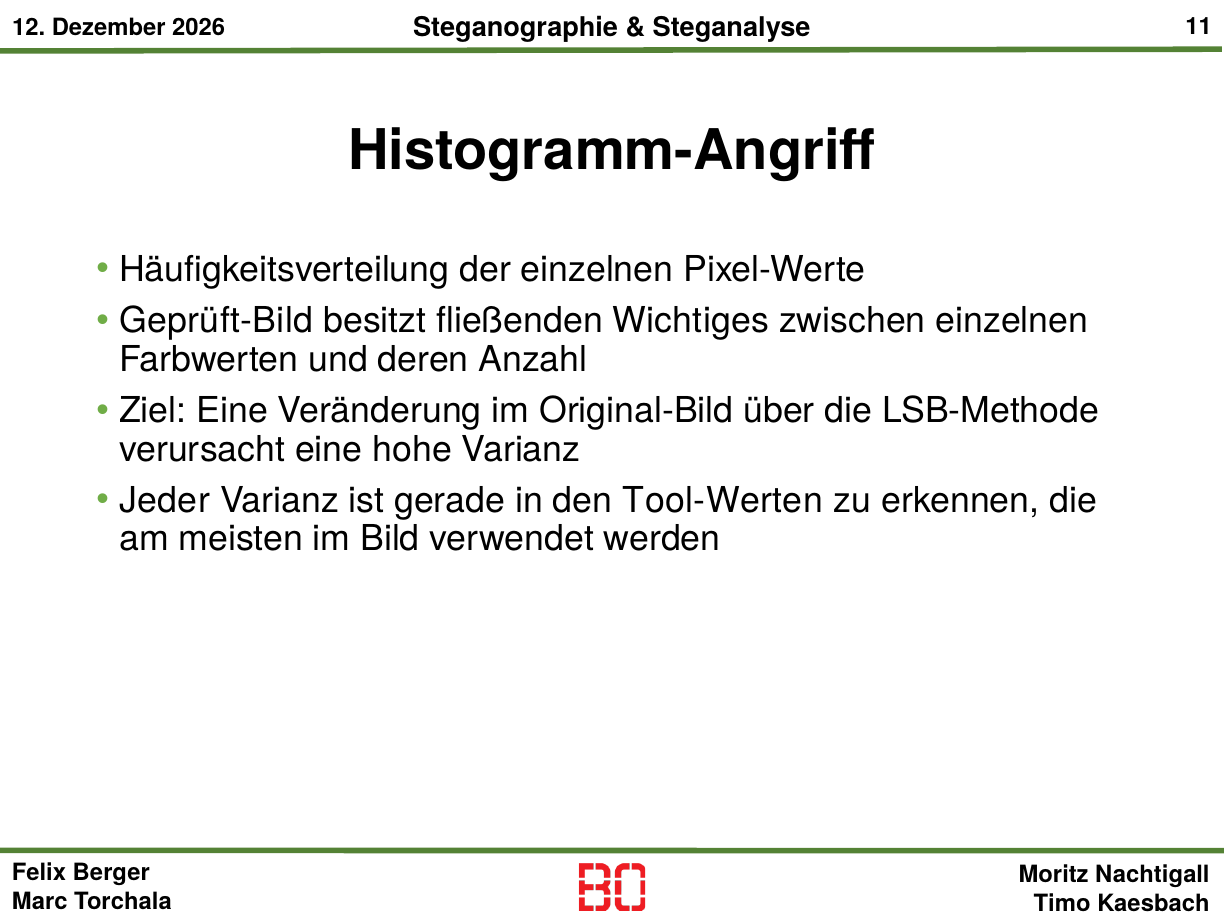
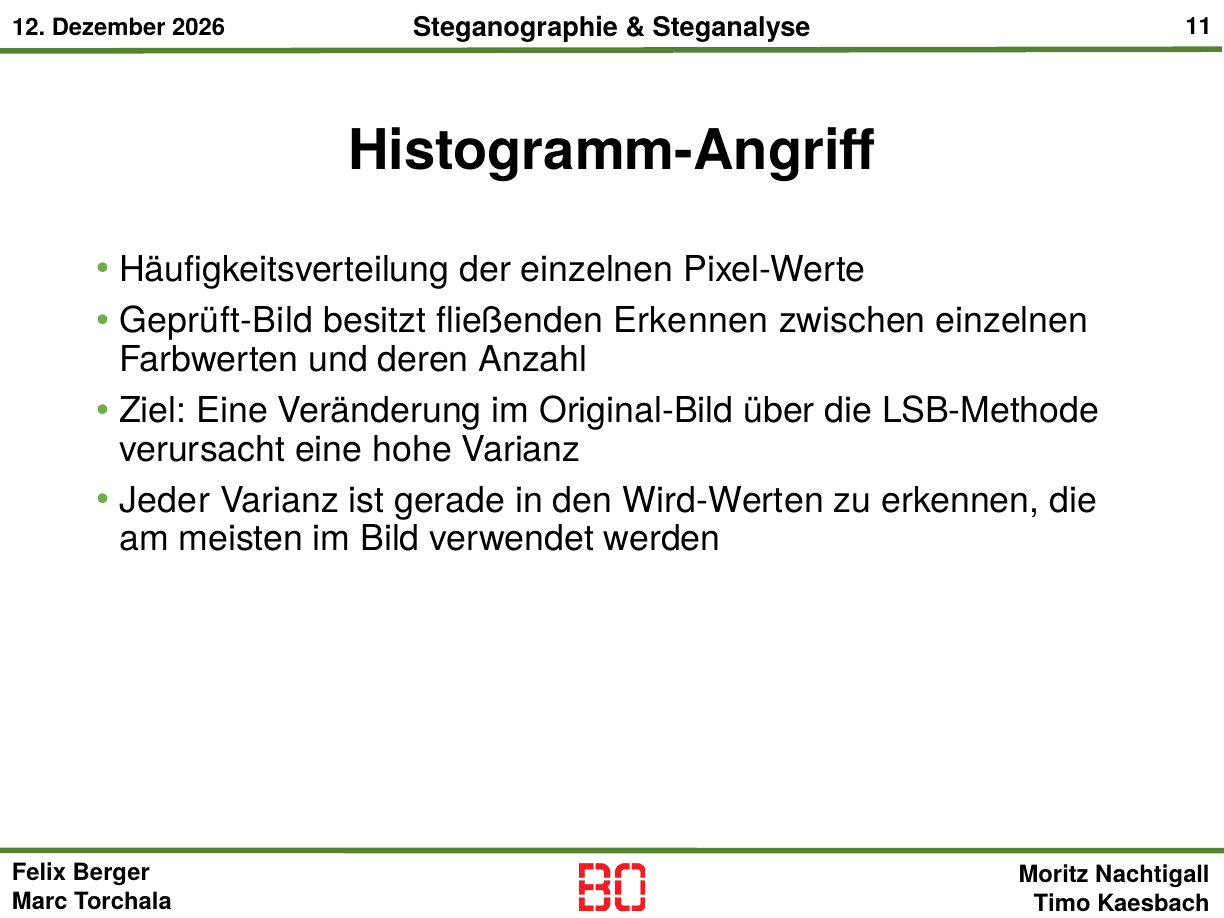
fließenden Wichtiges: Wichtiges -> Erkennen
Tool-Werten: Tool-Werten -> Wird-Werten
